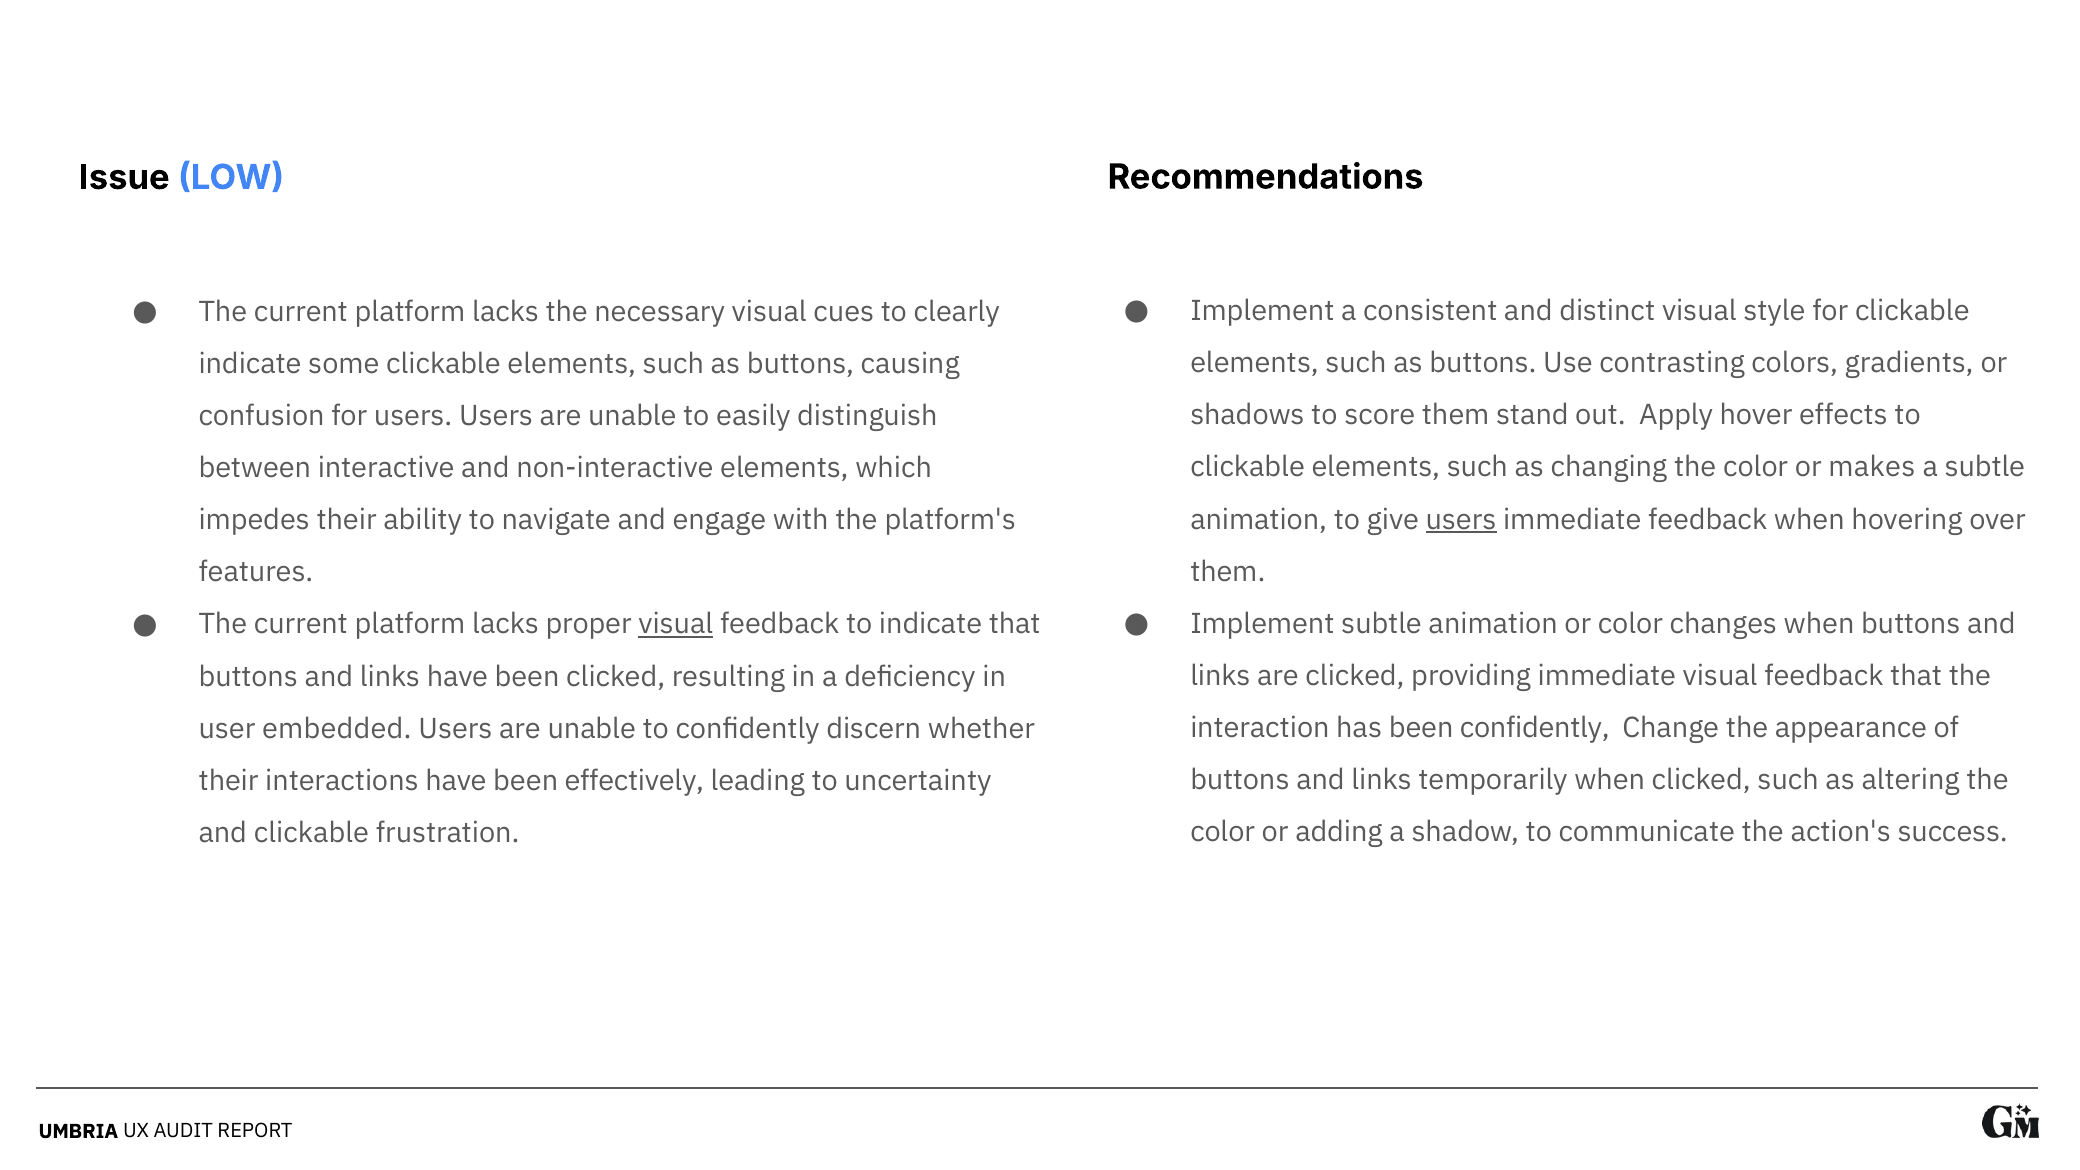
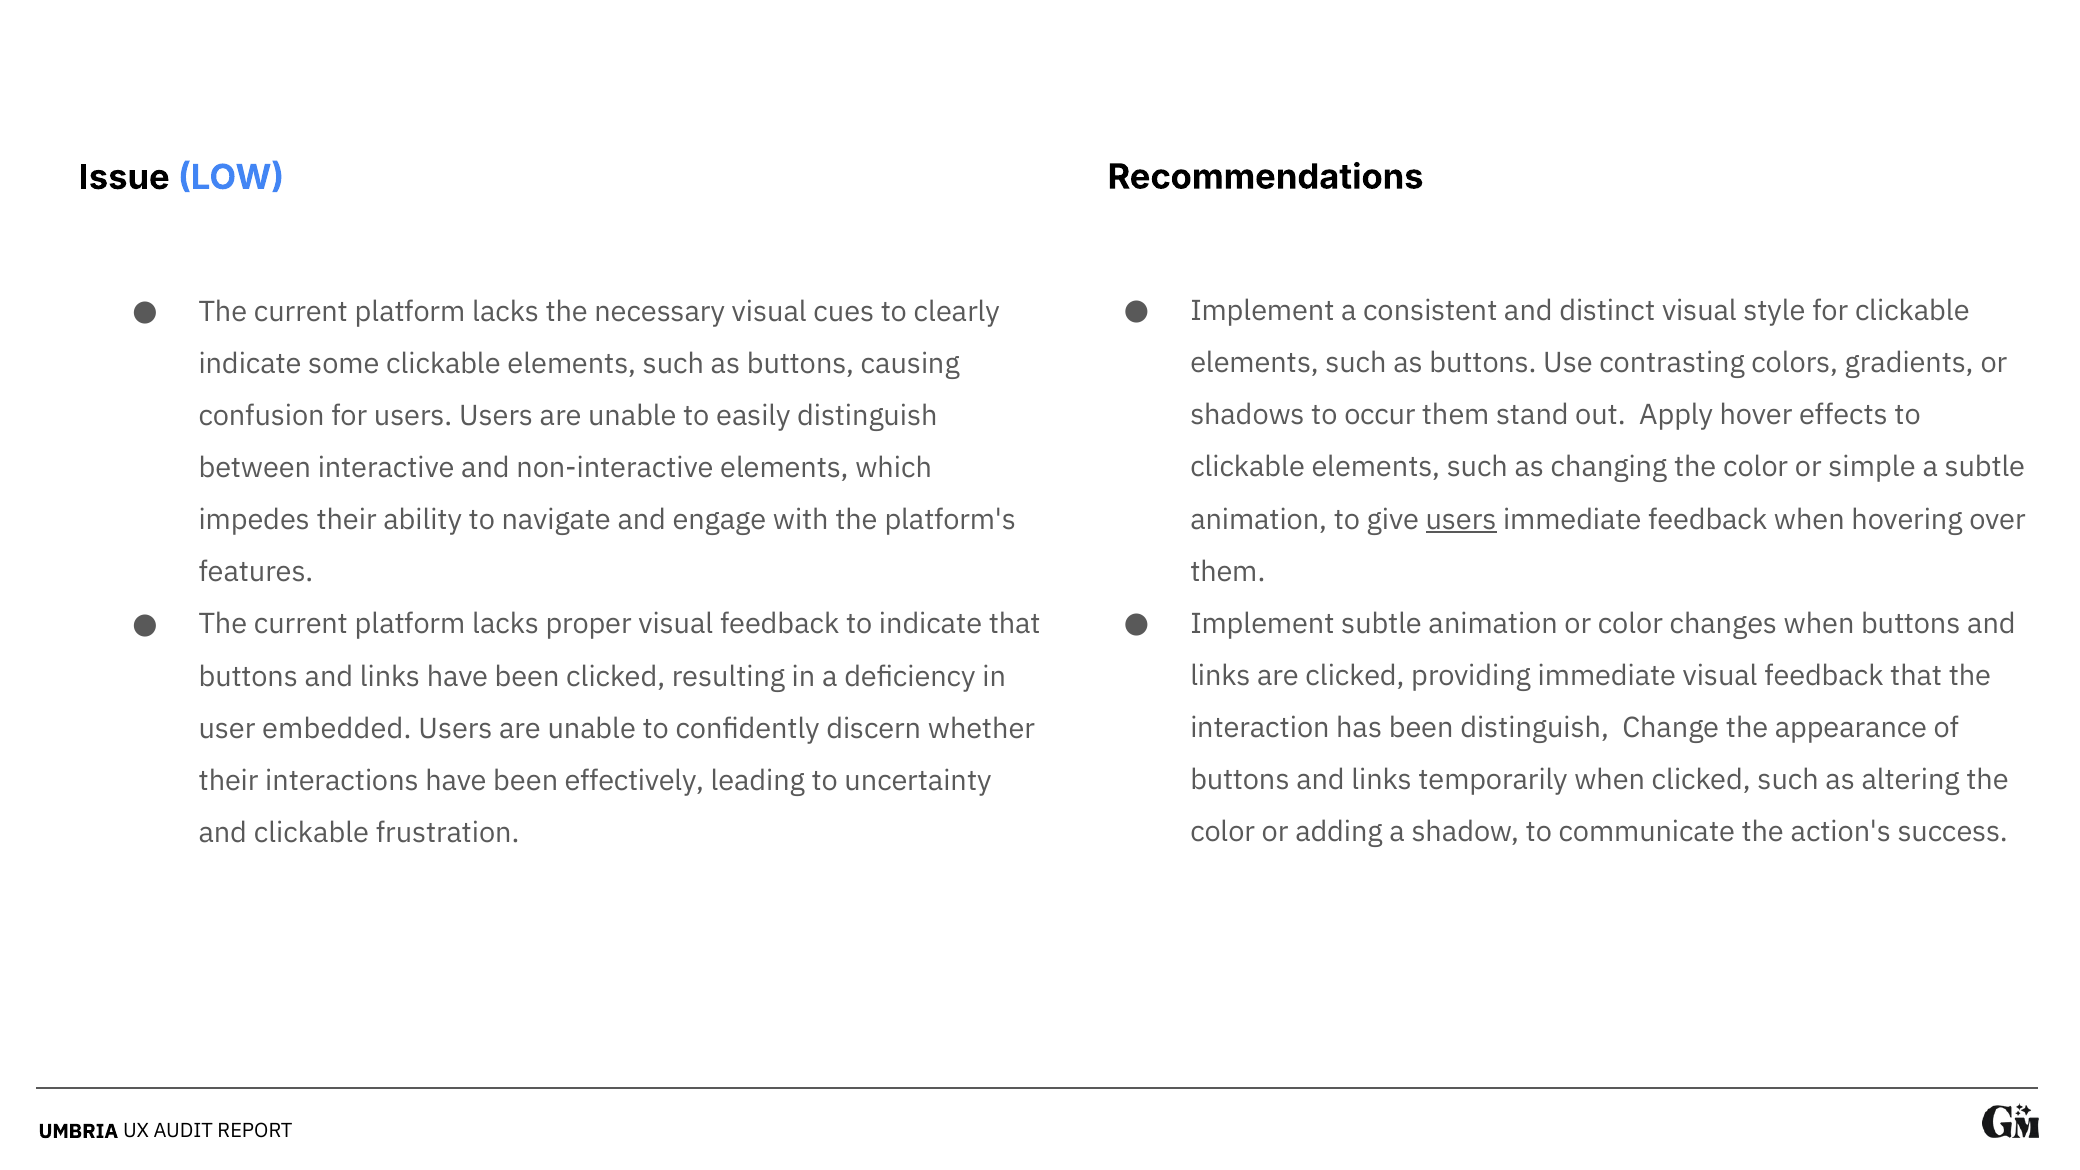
score: score -> occur
makes: makes -> simple
visual at (676, 624) underline: present -> none
been confidently: confidently -> distinguish
